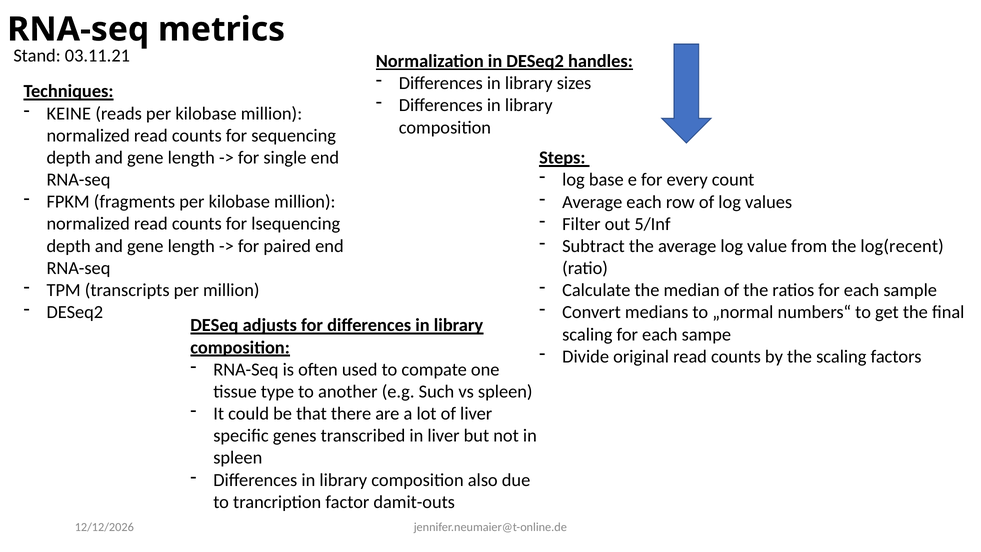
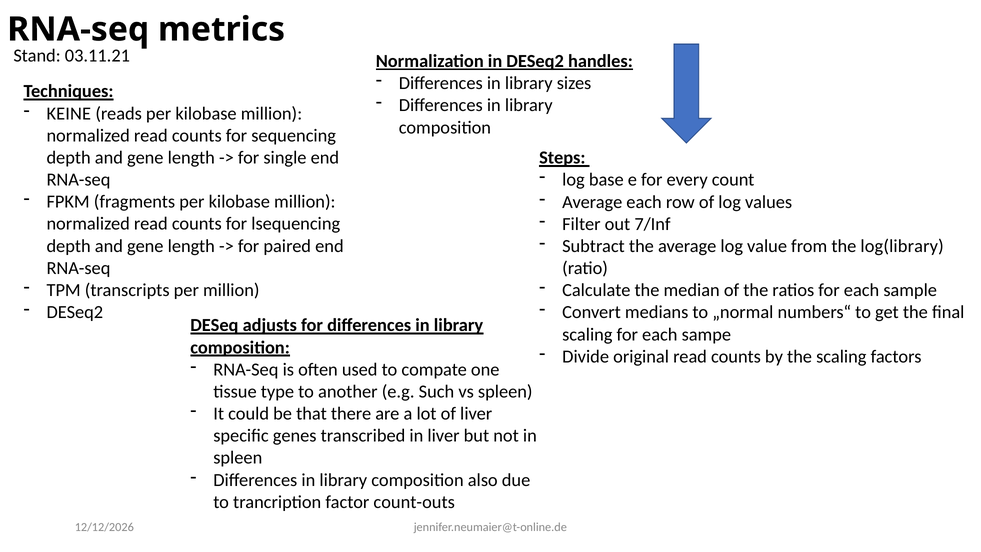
5/Inf: 5/Inf -> 7/Inf
log(recent: log(recent -> log(library
damit-outs: damit-outs -> count-outs
